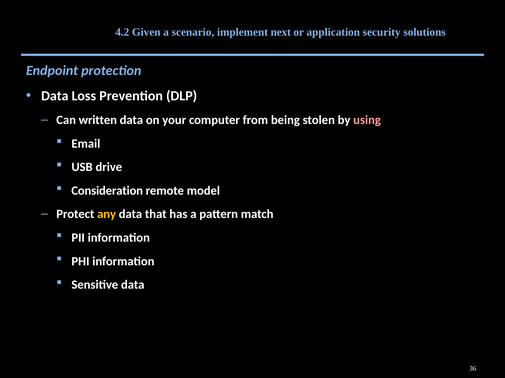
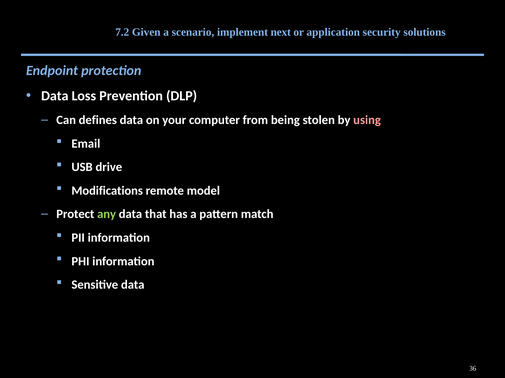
4.2: 4.2 -> 7.2
written: written -> defines
Consideration: Consideration -> Modifications
any colour: yellow -> light green
